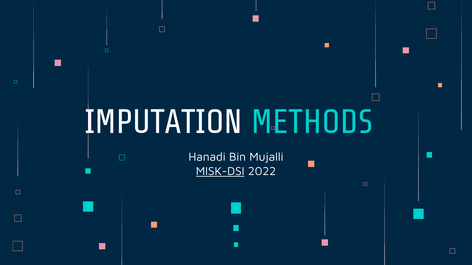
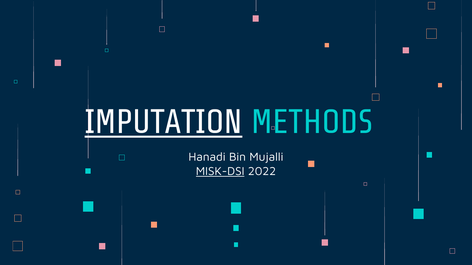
IMPUTATION underline: none -> present
